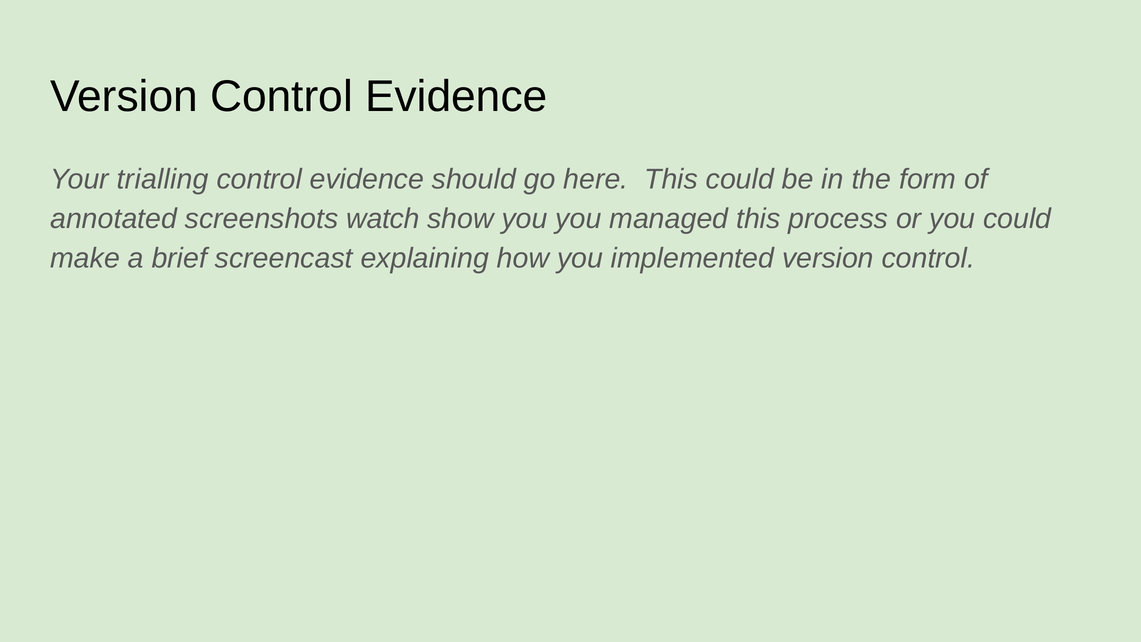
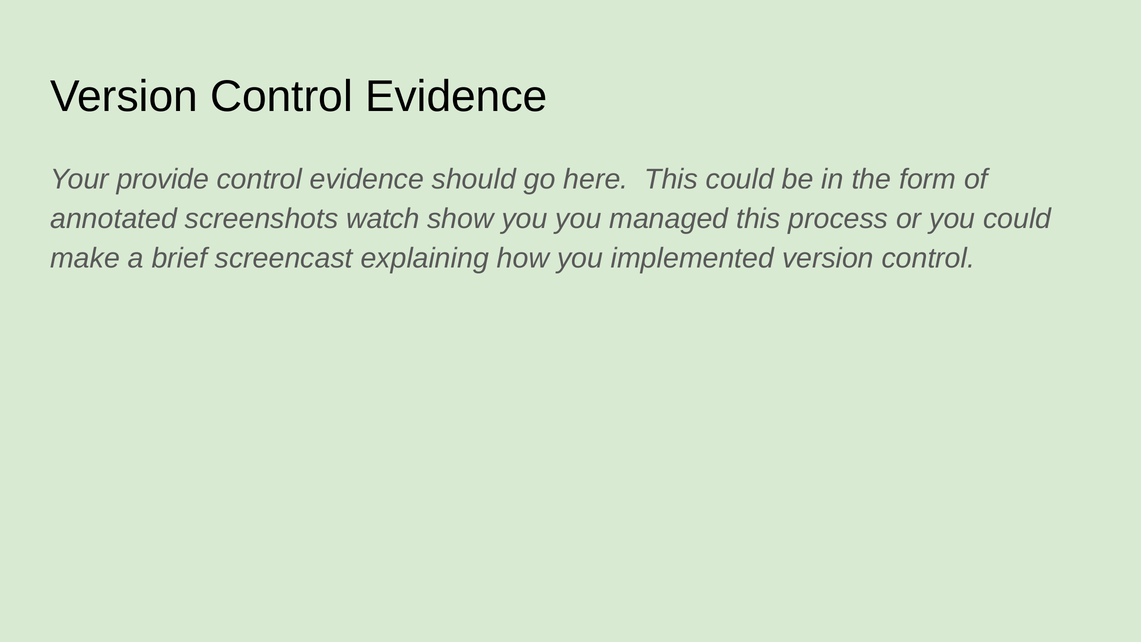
trialling: trialling -> provide
